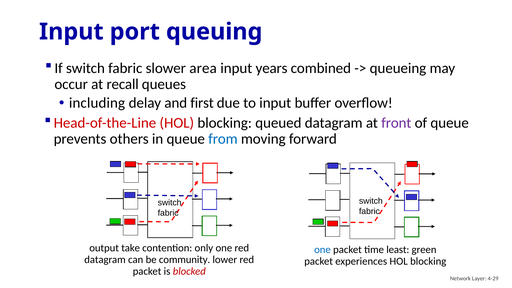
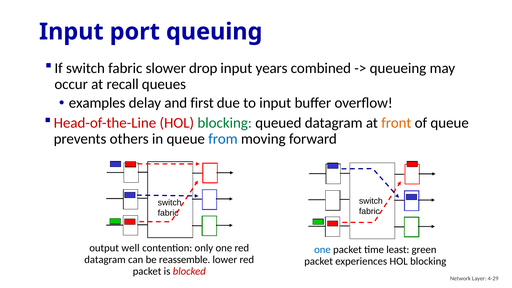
area: area -> drop
including: including -> examples
blocking at (225, 123) colour: black -> green
front colour: purple -> orange
take: take -> well
community: community -> reassemble
